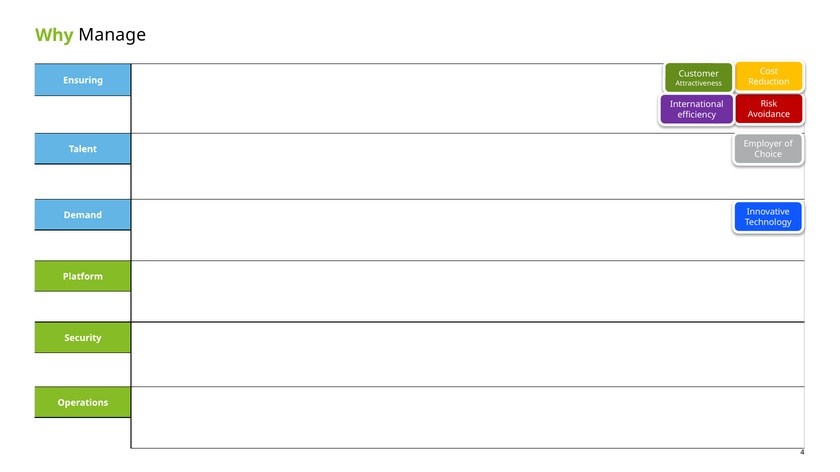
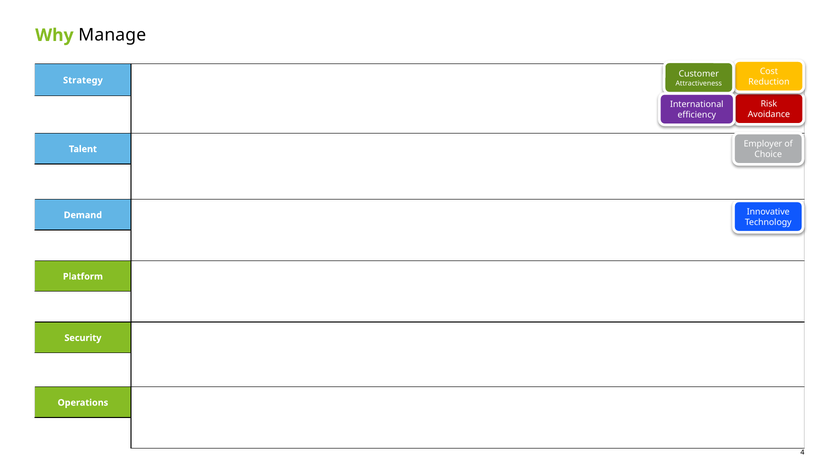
Ensuring: Ensuring -> Strategy
